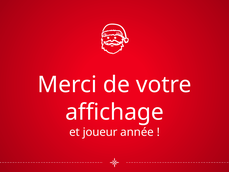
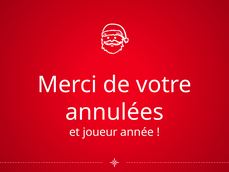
affichage: affichage -> annulées
